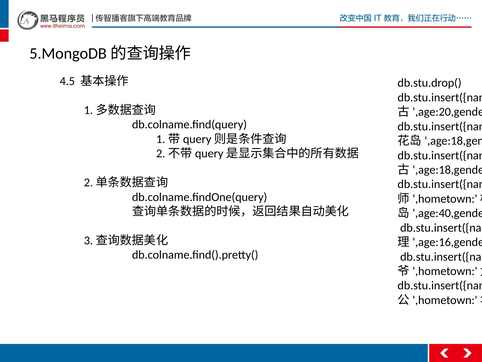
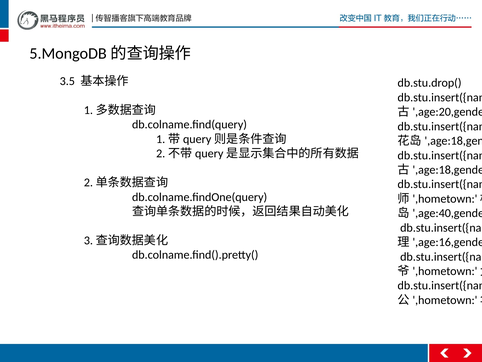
4.5: 4.5 -> 3.5
